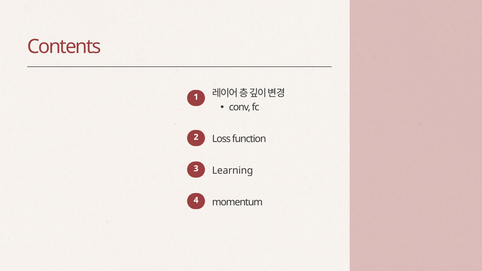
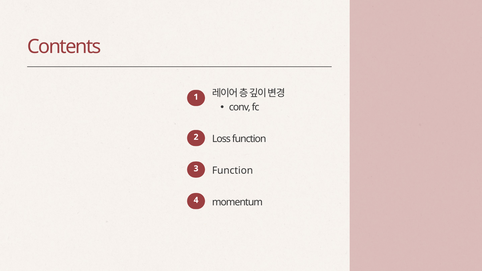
Learning at (233, 171): Learning -> Function
